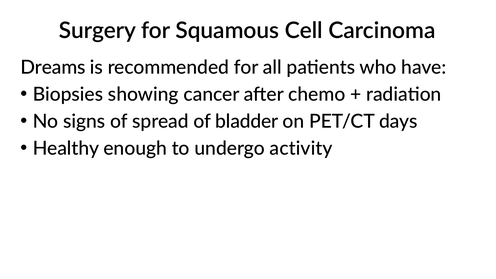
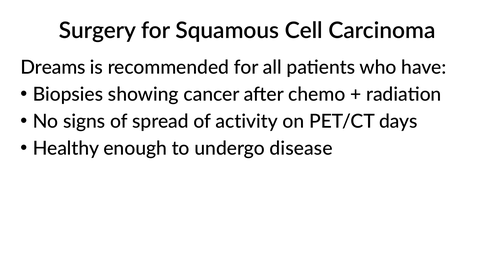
bladder: bladder -> activity
activity: activity -> disease
